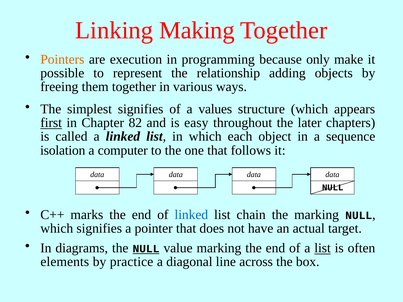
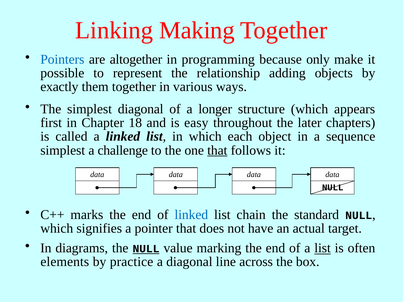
Pointers colour: orange -> blue
execution: execution -> altogether
freeing: freeing -> exactly
simplest signifies: signifies -> diagonal
values: values -> longer
first underline: present -> none
82: 82 -> 18
isolation at (63, 150): isolation -> simplest
computer: computer -> challenge
that at (217, 150) underline: none -> present
the marking: marking -> standard
